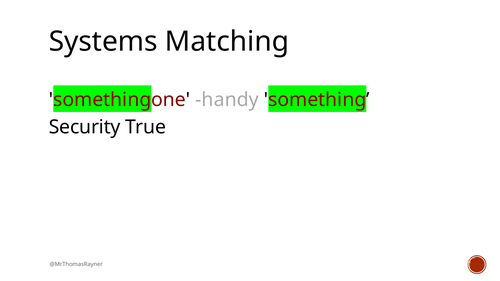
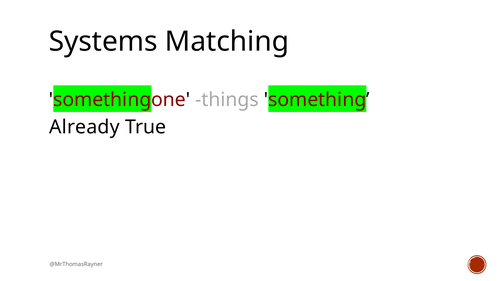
handy: handy -> things
Security: Security -> Already
